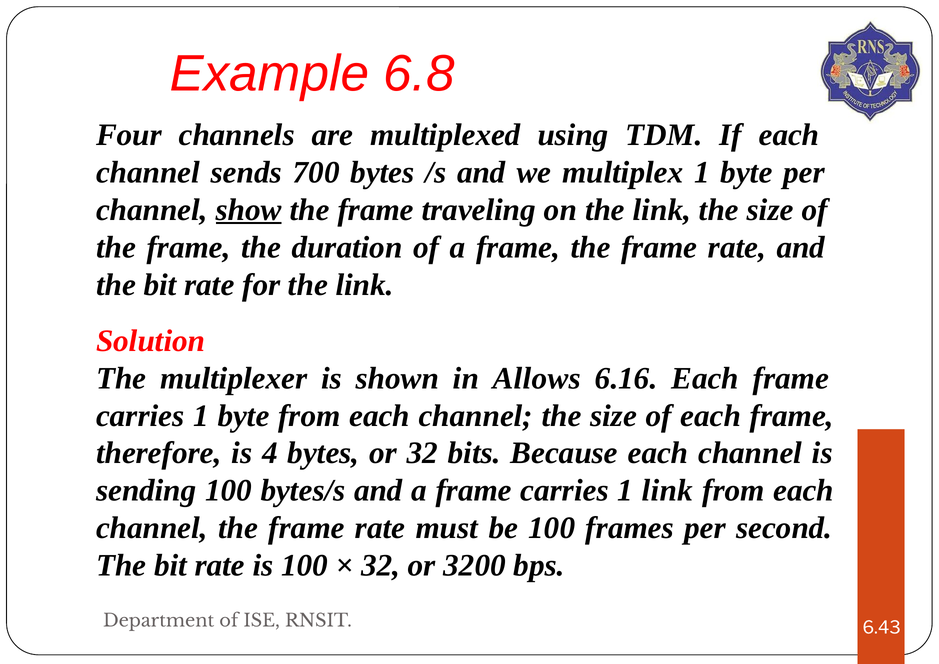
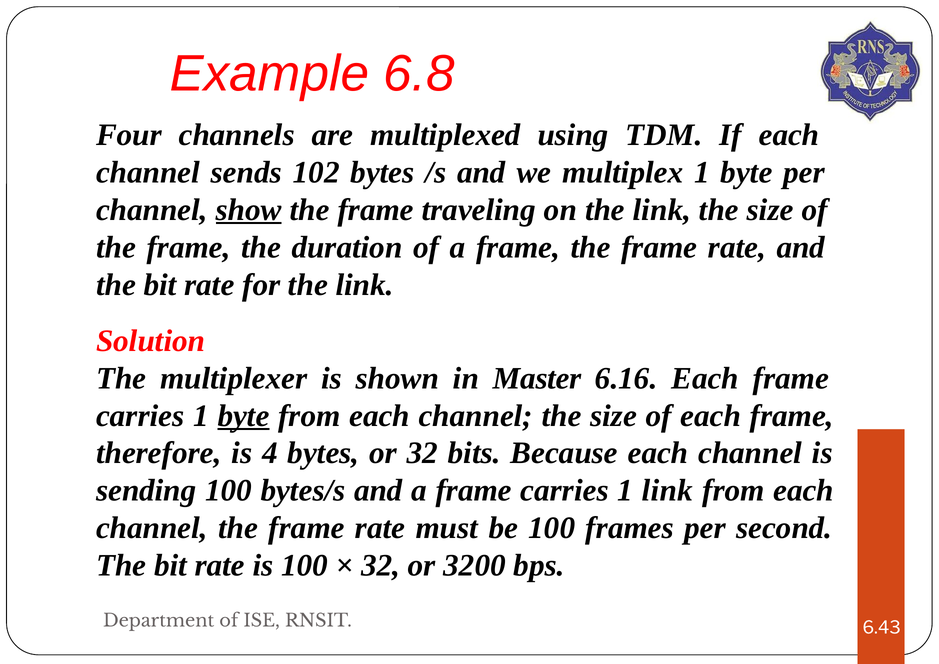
700: 700 -> 102
Allows: Allows -> Master
byte at (243, 416) underline: none -> present
